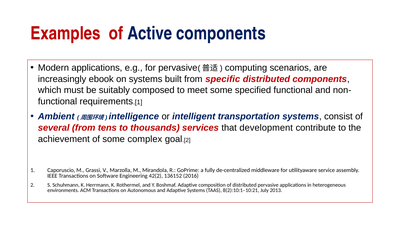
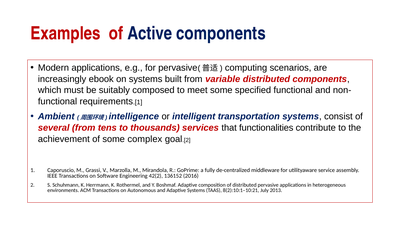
specific: specific -> variable
development: development -> functionalities
